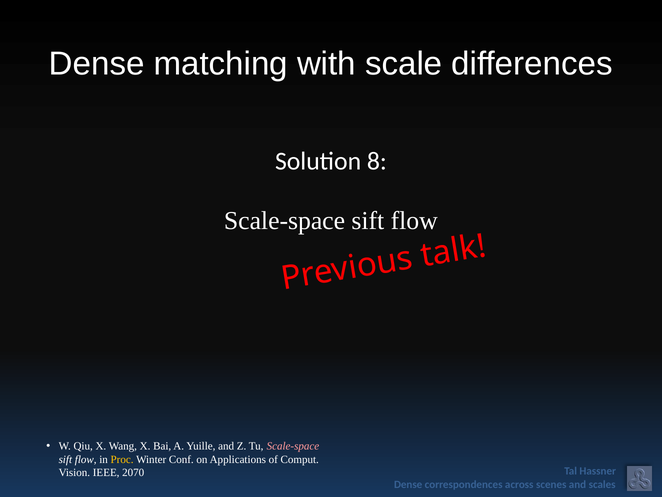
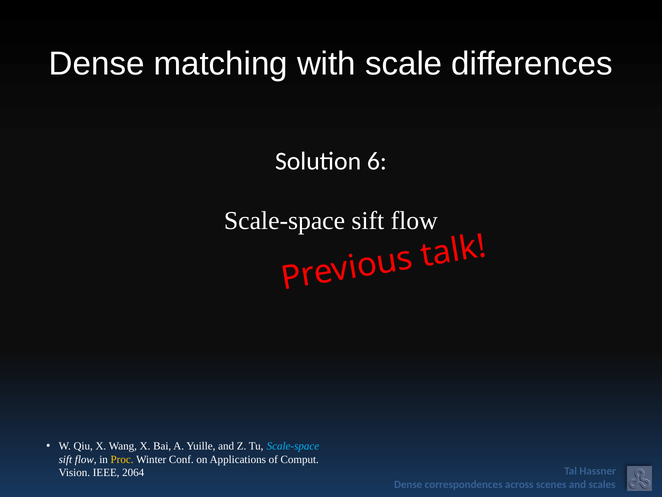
8: 8 -> 6
Scale-space at (293, 446) colour: pink -> light blue
2070: 2070 -> 2064
